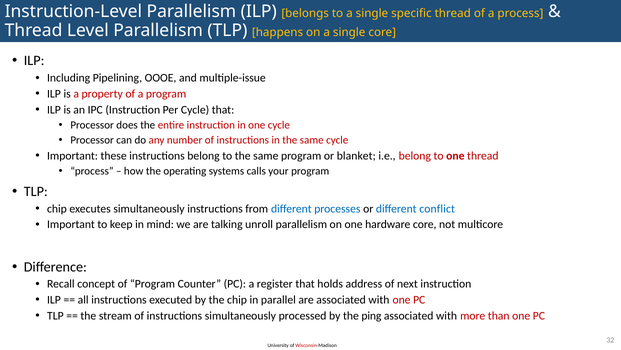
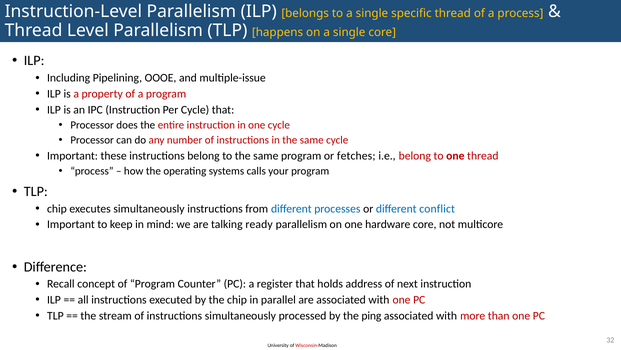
blanket: blanket -> fetches
unroll: unroll -> ready
